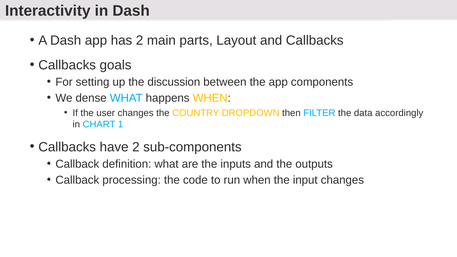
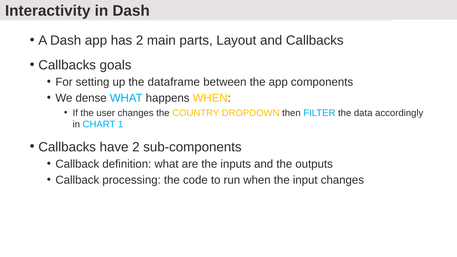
discussion: discussion -> dataframe
